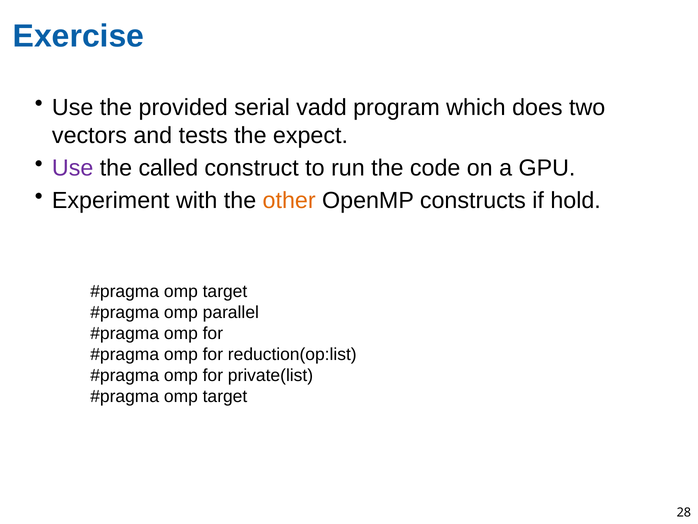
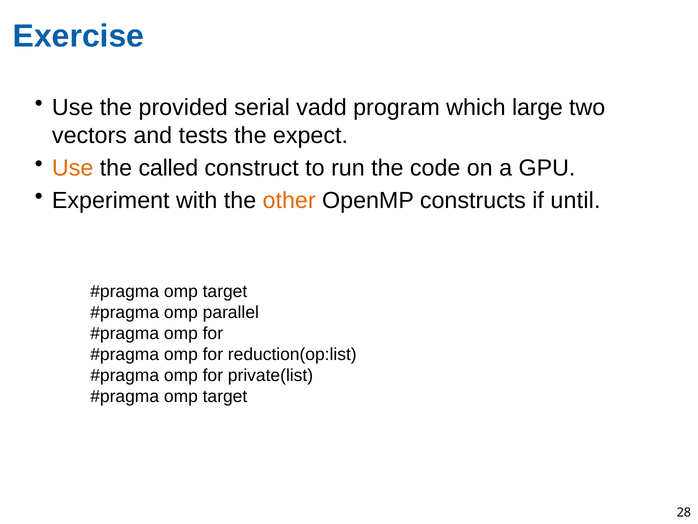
does: does -> large
Use at (73, 168) colour: purple -> orange
hold: hold -> until
